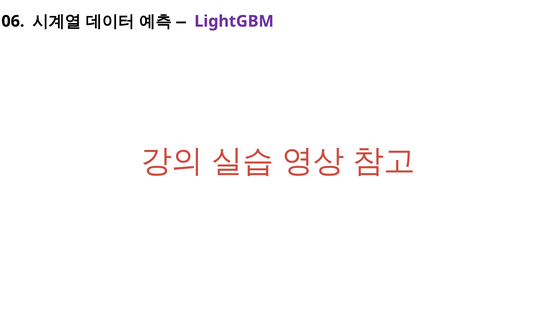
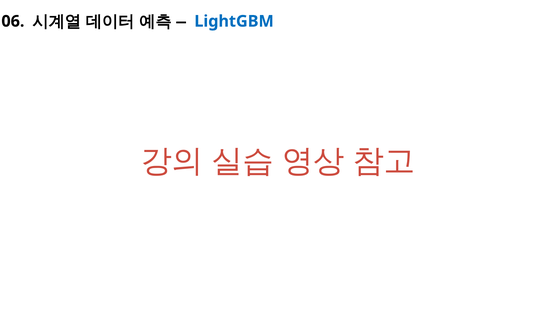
LightGBM colour: purple -> blue
